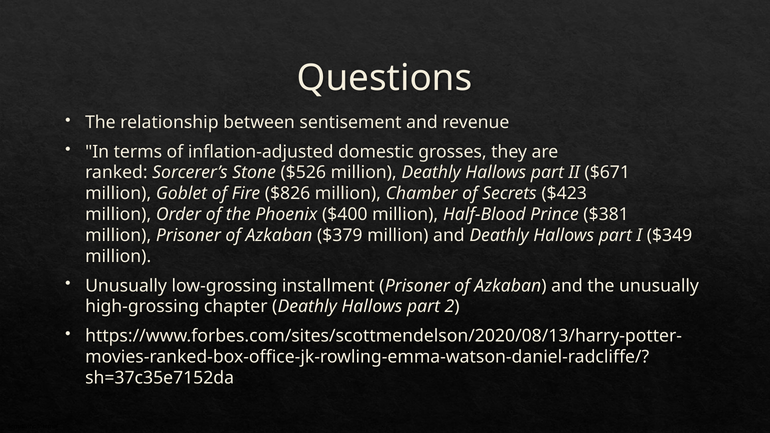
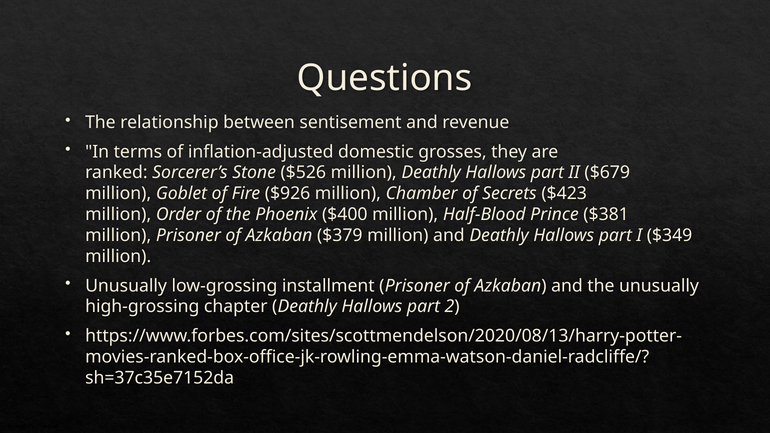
$671: $671 -> $679
$826: $826 -> $926
